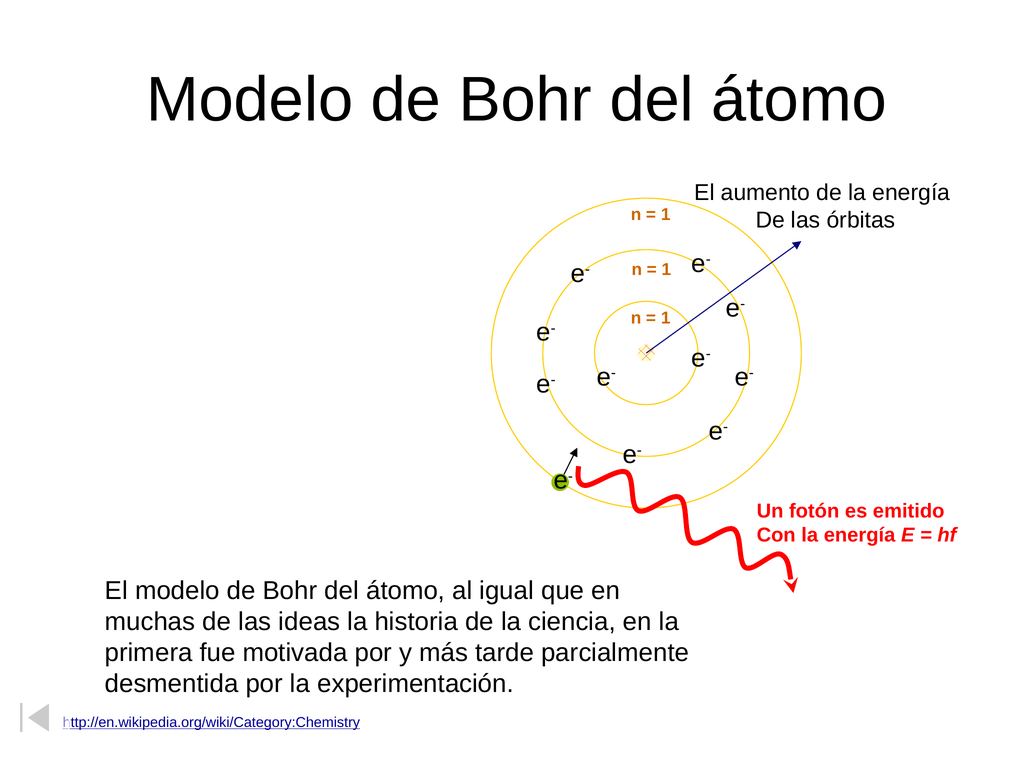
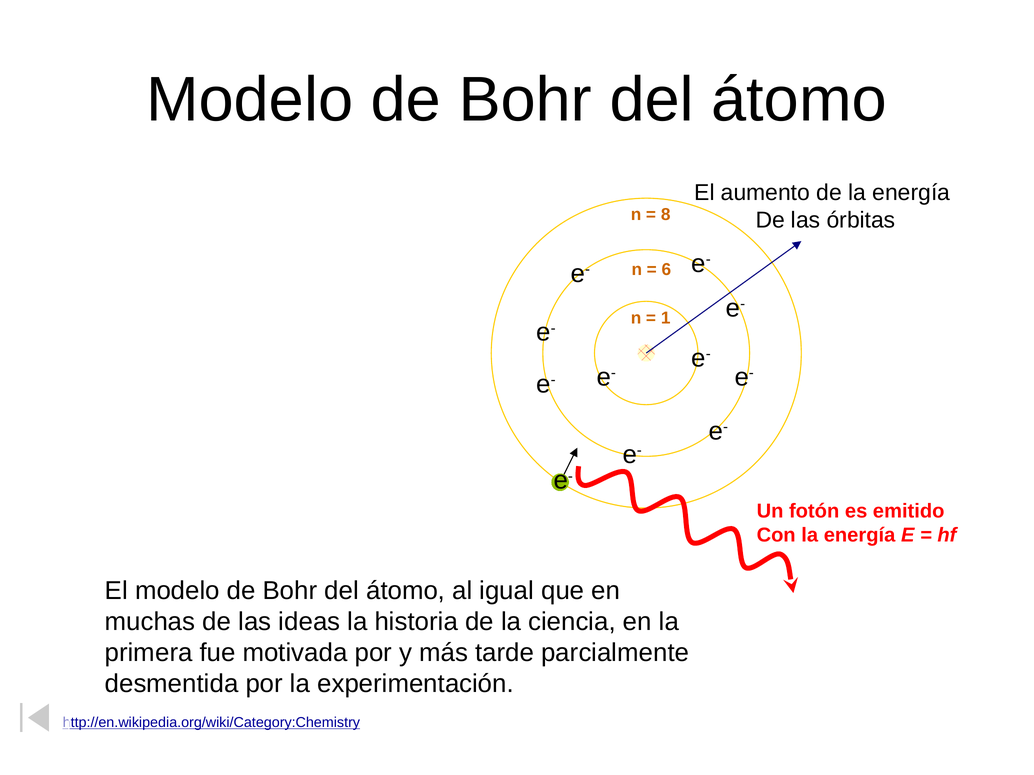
1 at (666, 215): 1 -> 8
1 at (666, 270): 1 -> 6
